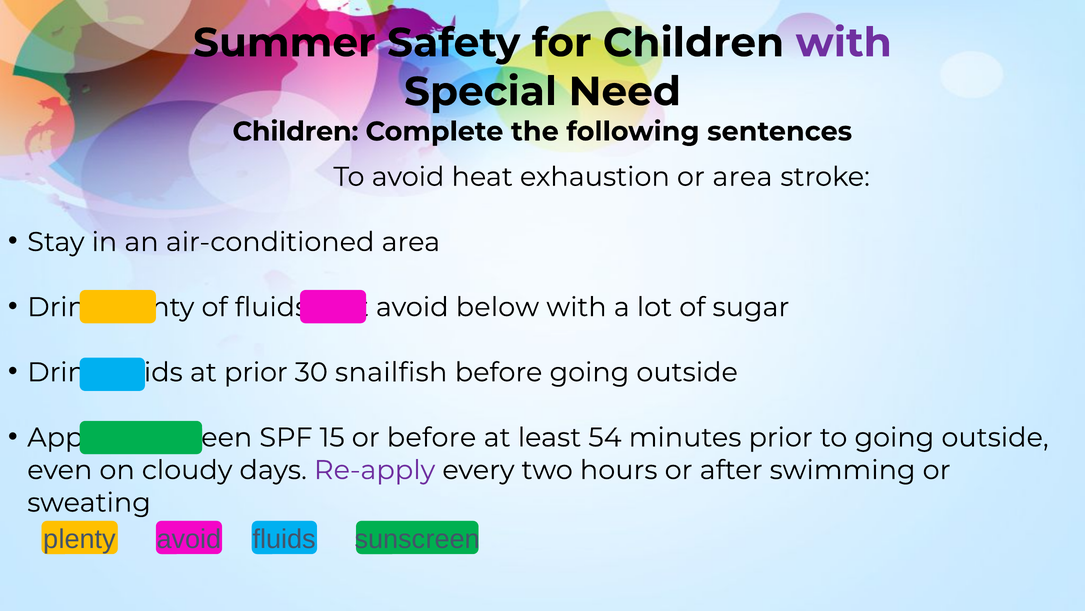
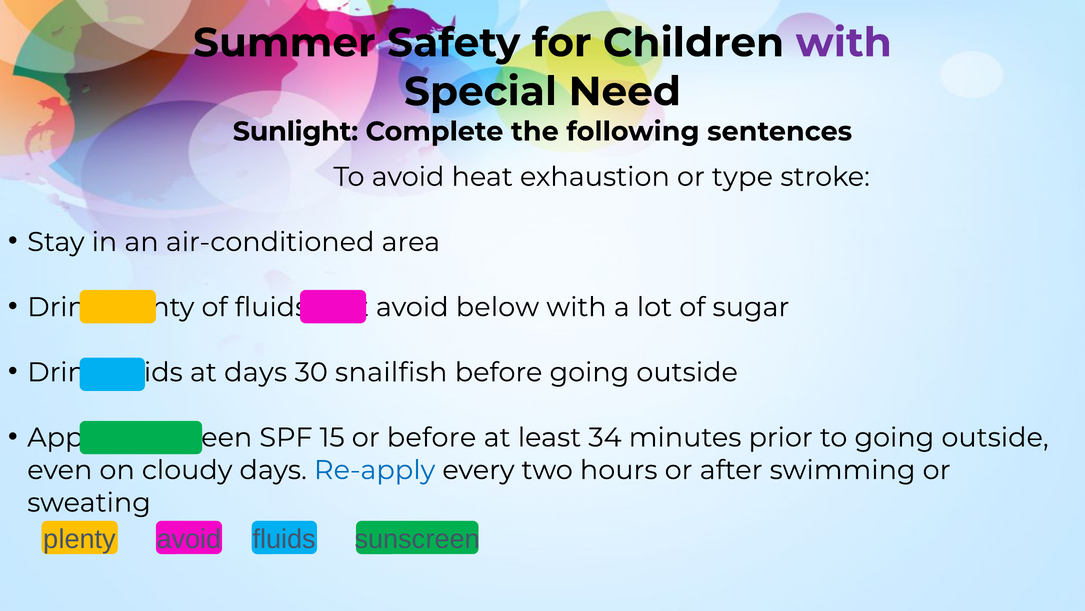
Children at (295, 131): Children -> Sunlight
or area: area -> type
at prior: prior -> days
54: 54 -> 34
Re-apply colour: purple -> blue
